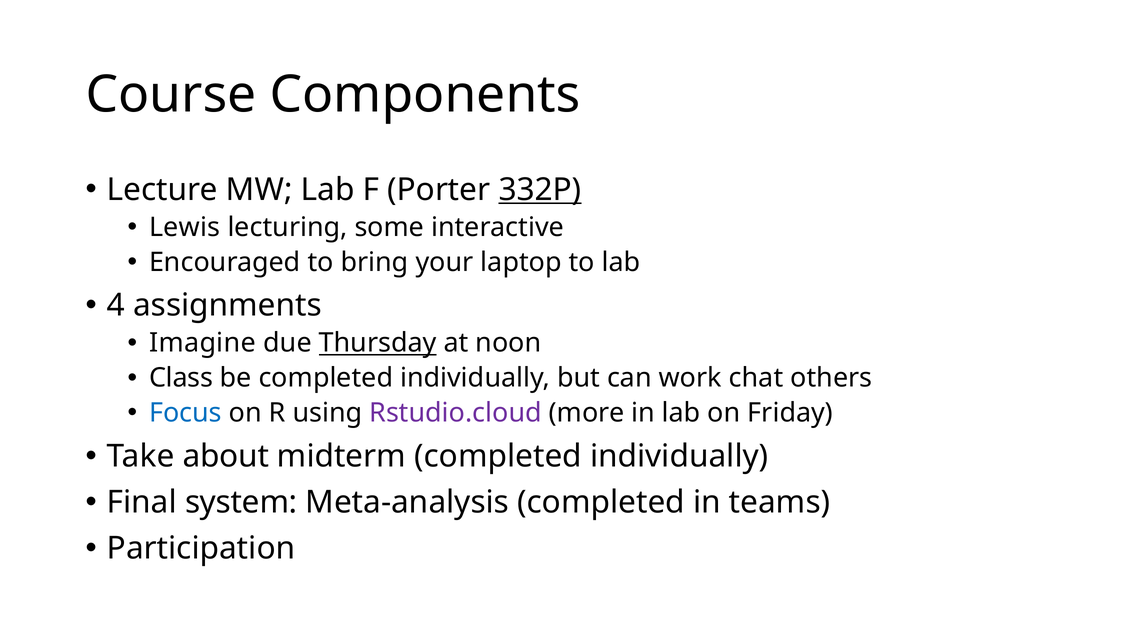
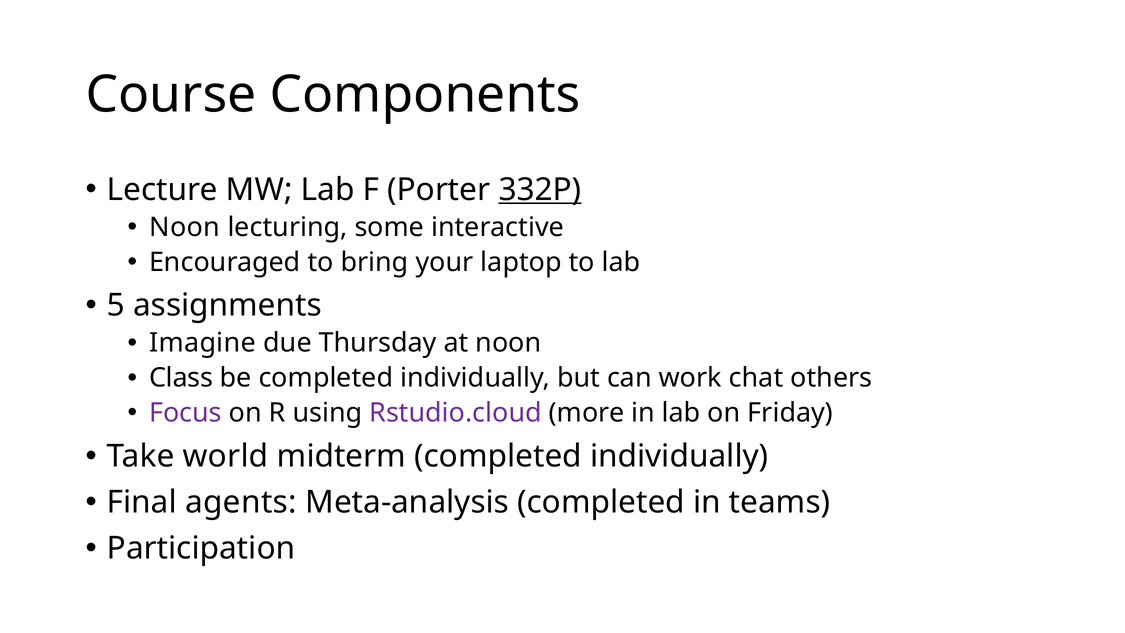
Lewis at (185, 227): Lewis -> Noon
4: 4 -> 5
Thursday underline: present -> none
Focus colour: blue -> purple
about: about -> world
system: system -> agents
